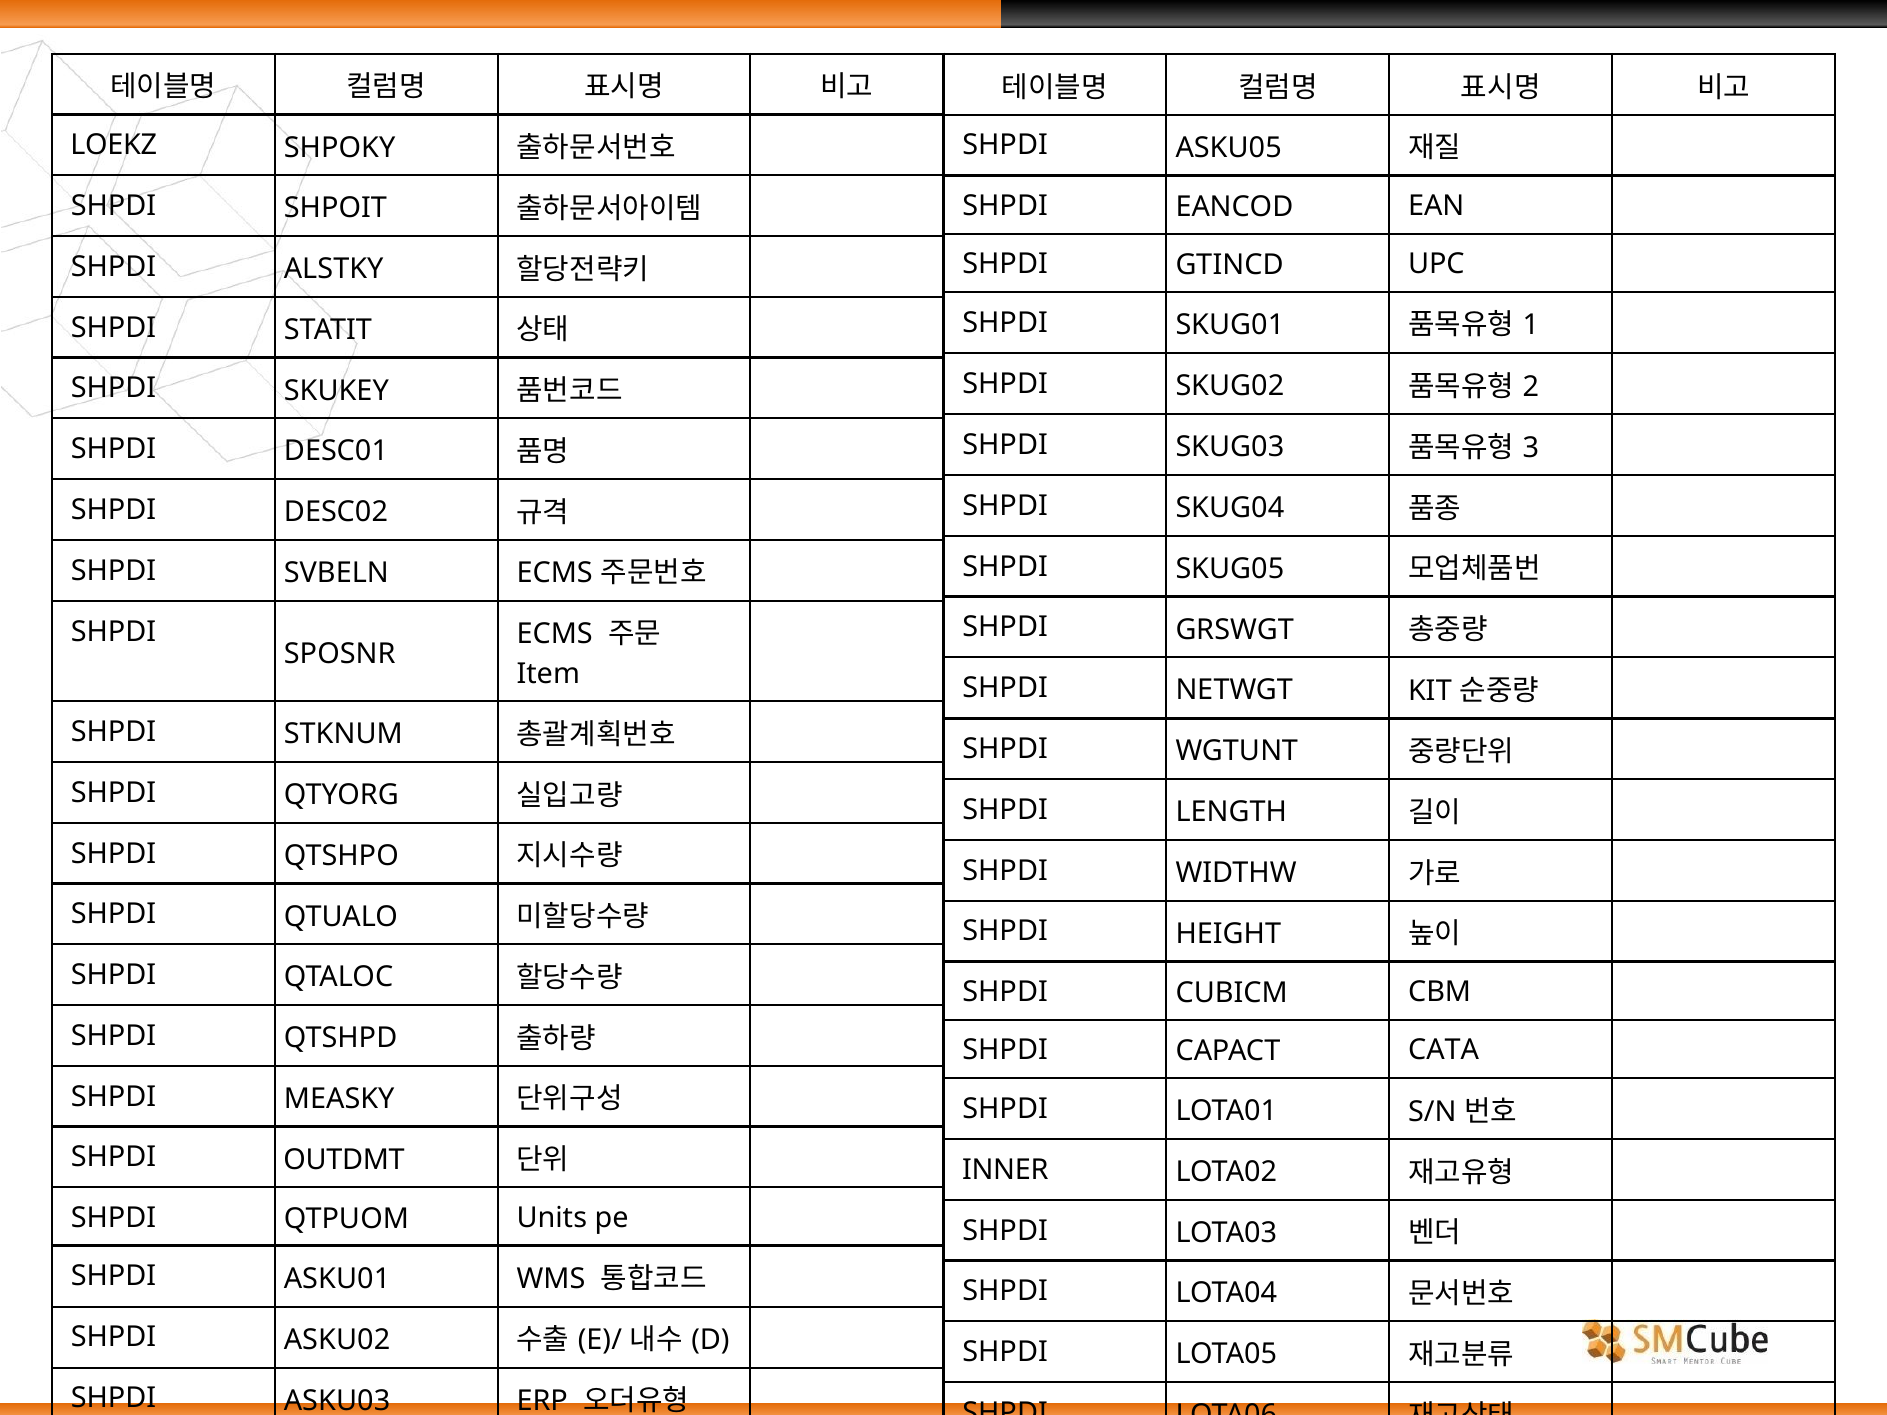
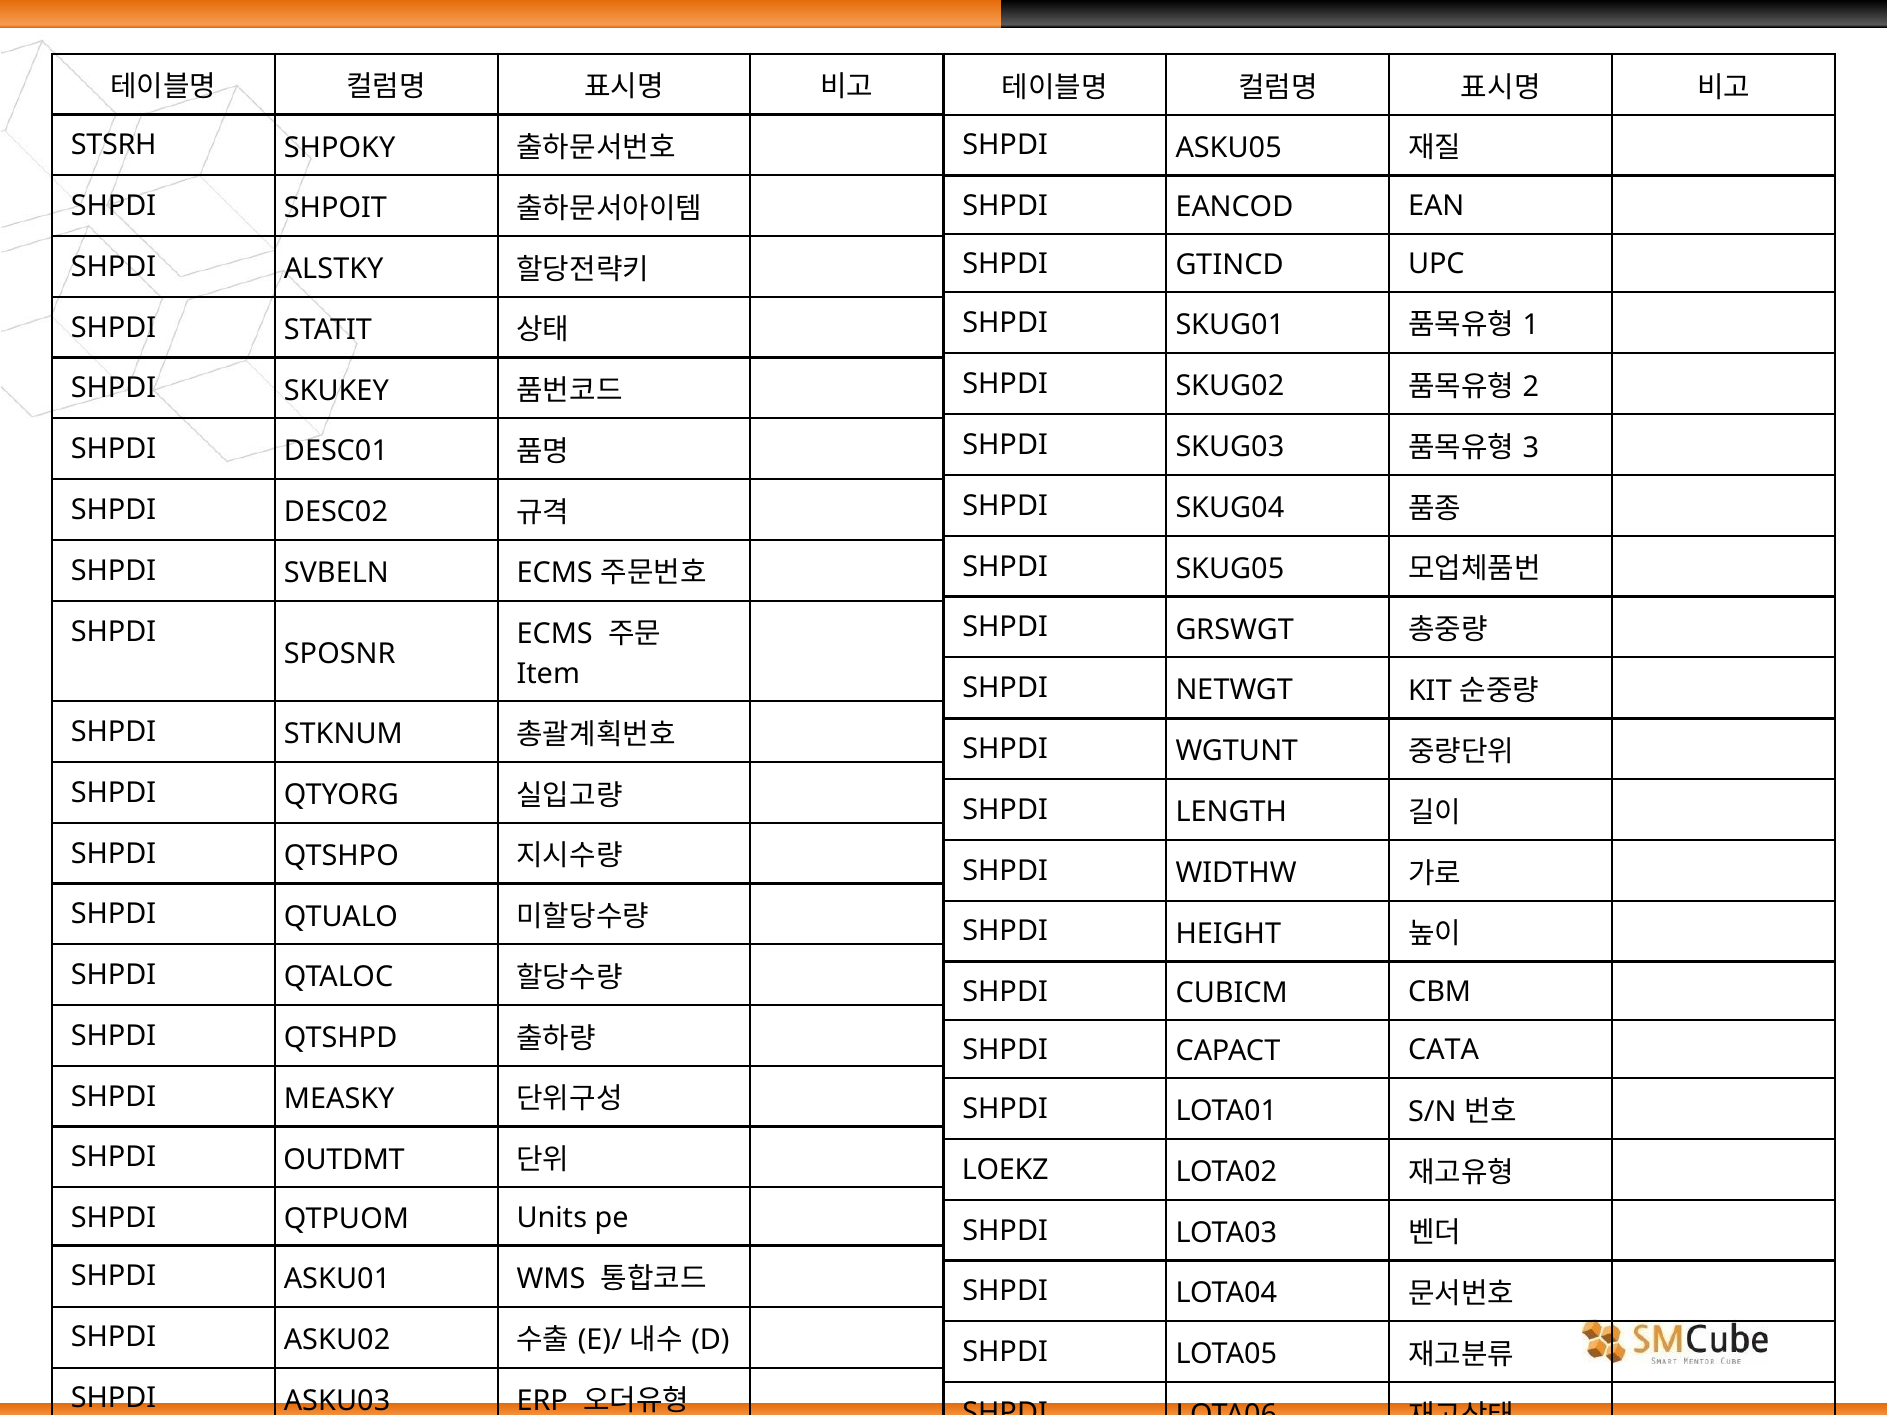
LOEKZ: LOEKZ -> STSRH
INNER: INNER -> LOEKZ
